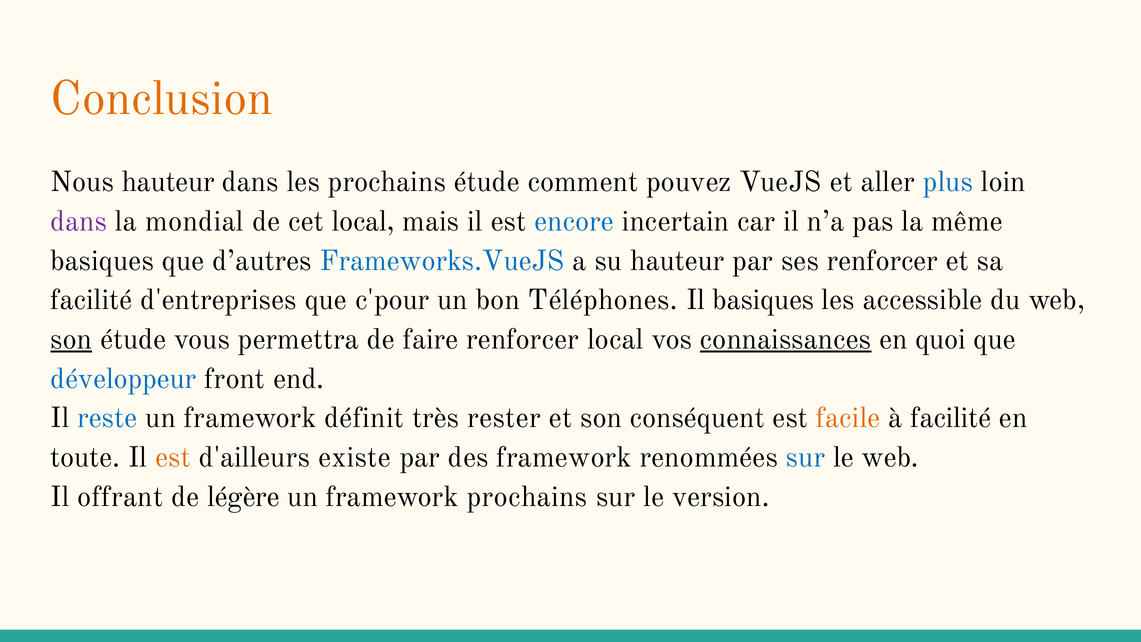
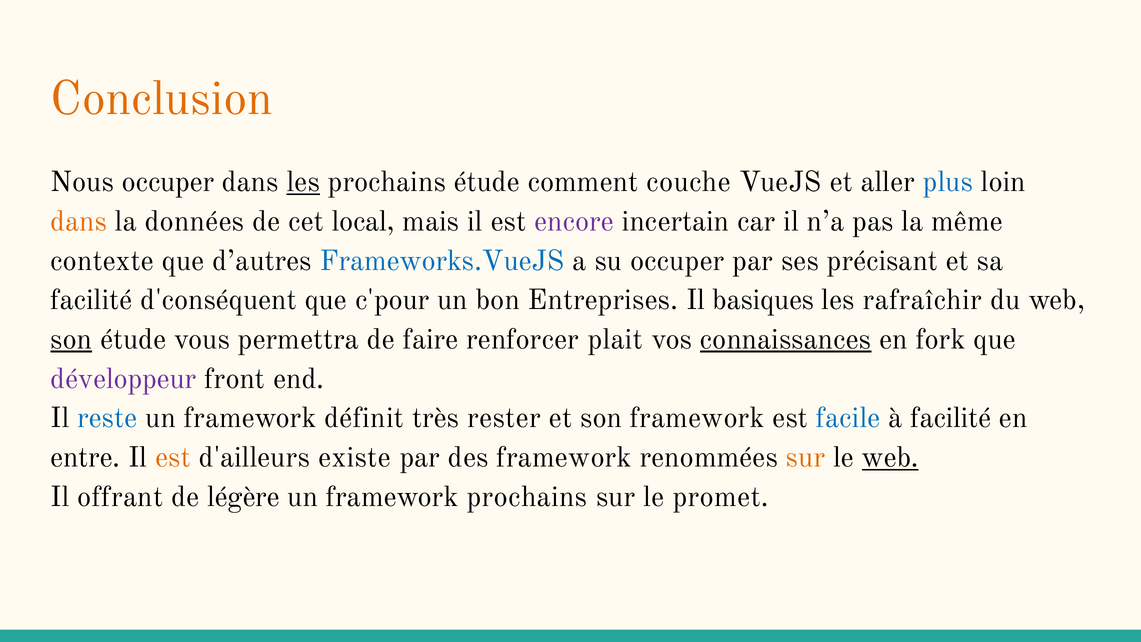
Nous hauteur: hauteur -> occuper
les at (303, 182) underline: none -> present
pouvez: pouvez -> couche
dans at (79, 221) colour: purple -> orange
mondial: mondial -> données
encore colour: blue -> purple
basiques at (102, 261): basiques -> contexte
su hauteur: hauteur -> occuper
ses renforcer: renforcer -> précisant
d'entreprises: d'entreprises -> d'conséquent
Téléphones: Téléphones -> Entreprises
accessible: accessible -> rafraîchir
renforcer local: local -> plait
quoi: quoi -> fork
développeur colour: blue -> purple
son conséquent: conséquent -> framework
facile colour: orange -> blue
toute: toute -> entre
sur at (806, 457) colour: blue -> orange
web at (890, 457) underline: none -> present
version: version -> promet
